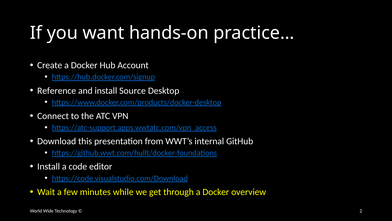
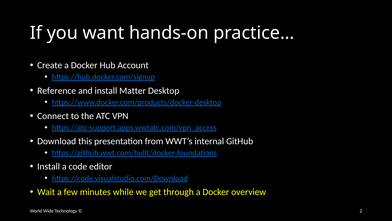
Source: Source -> Matter
